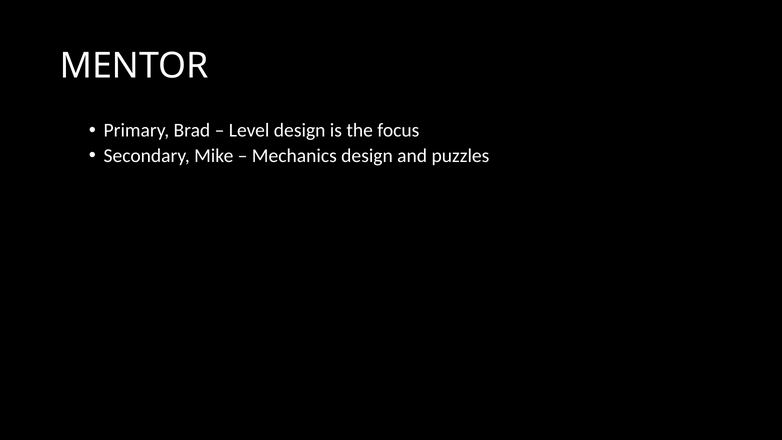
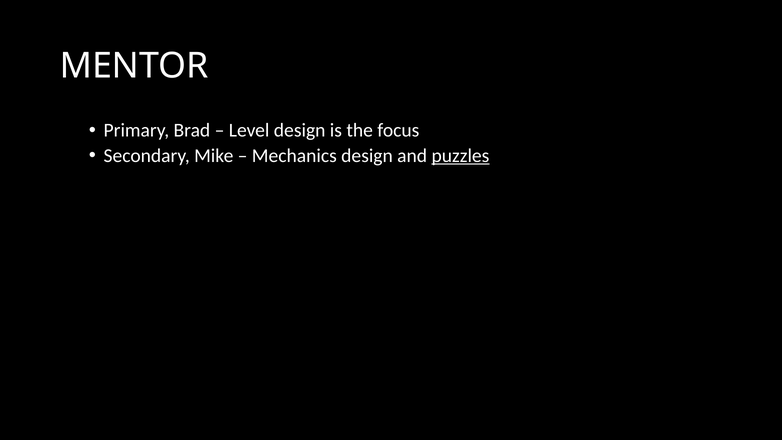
puzzles underline: none -> present
